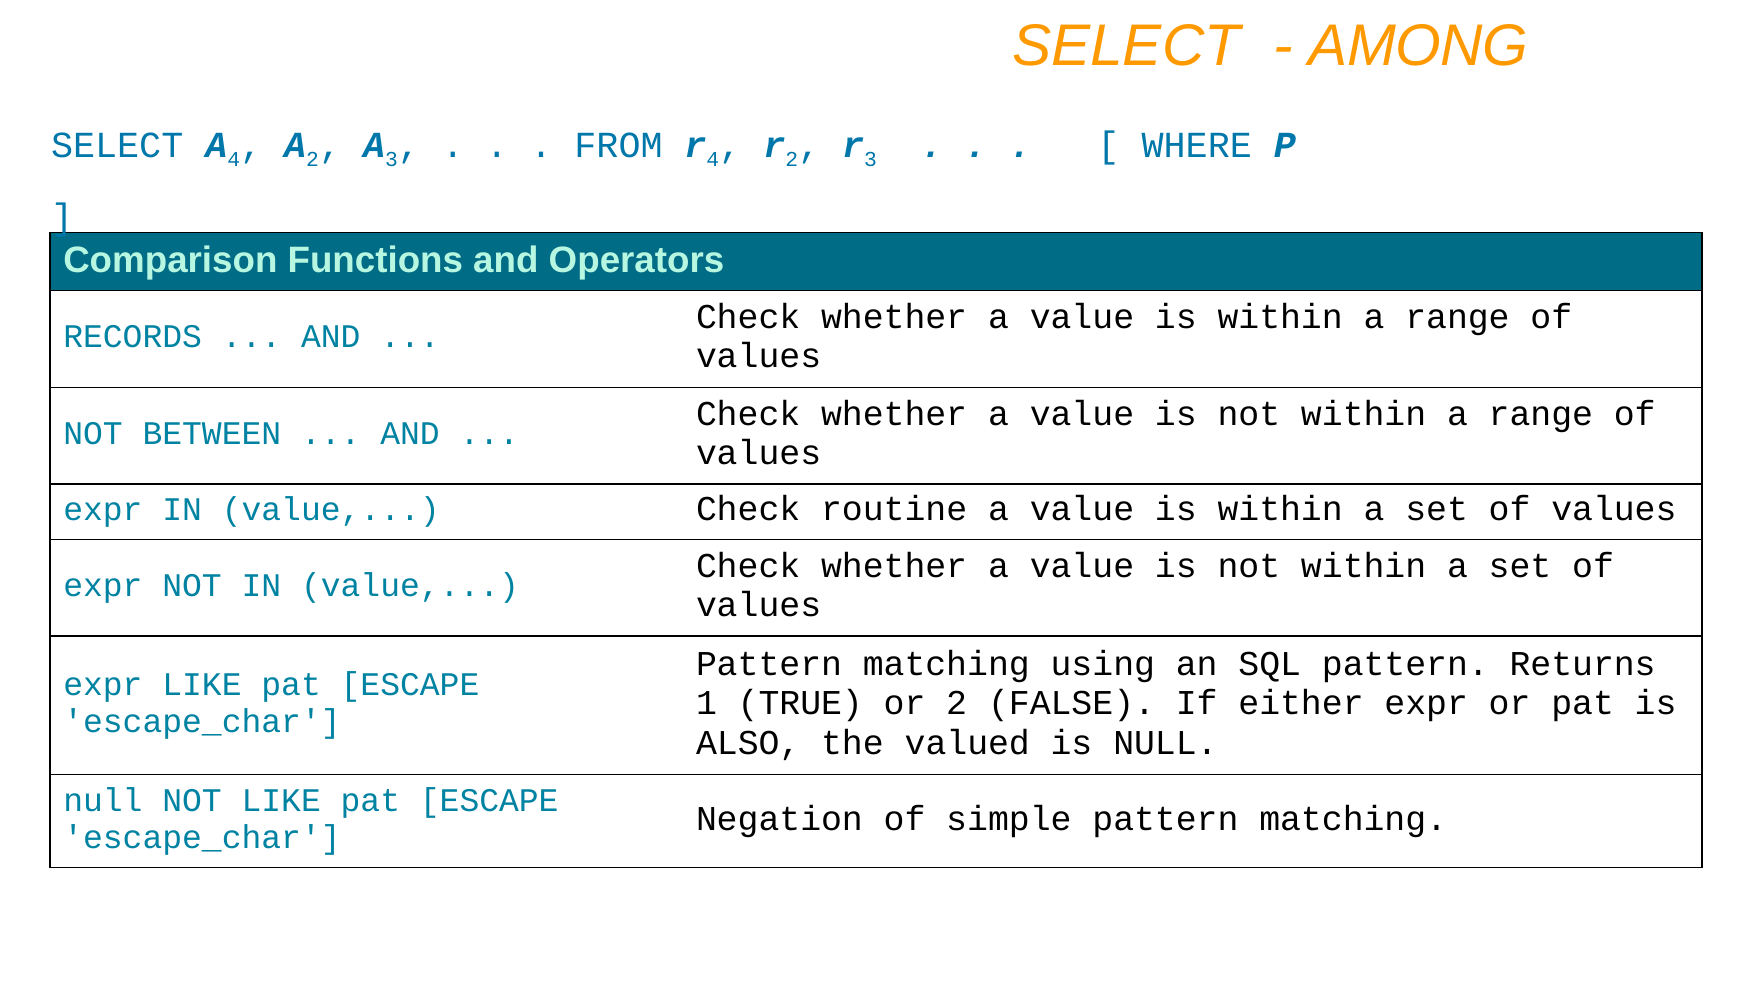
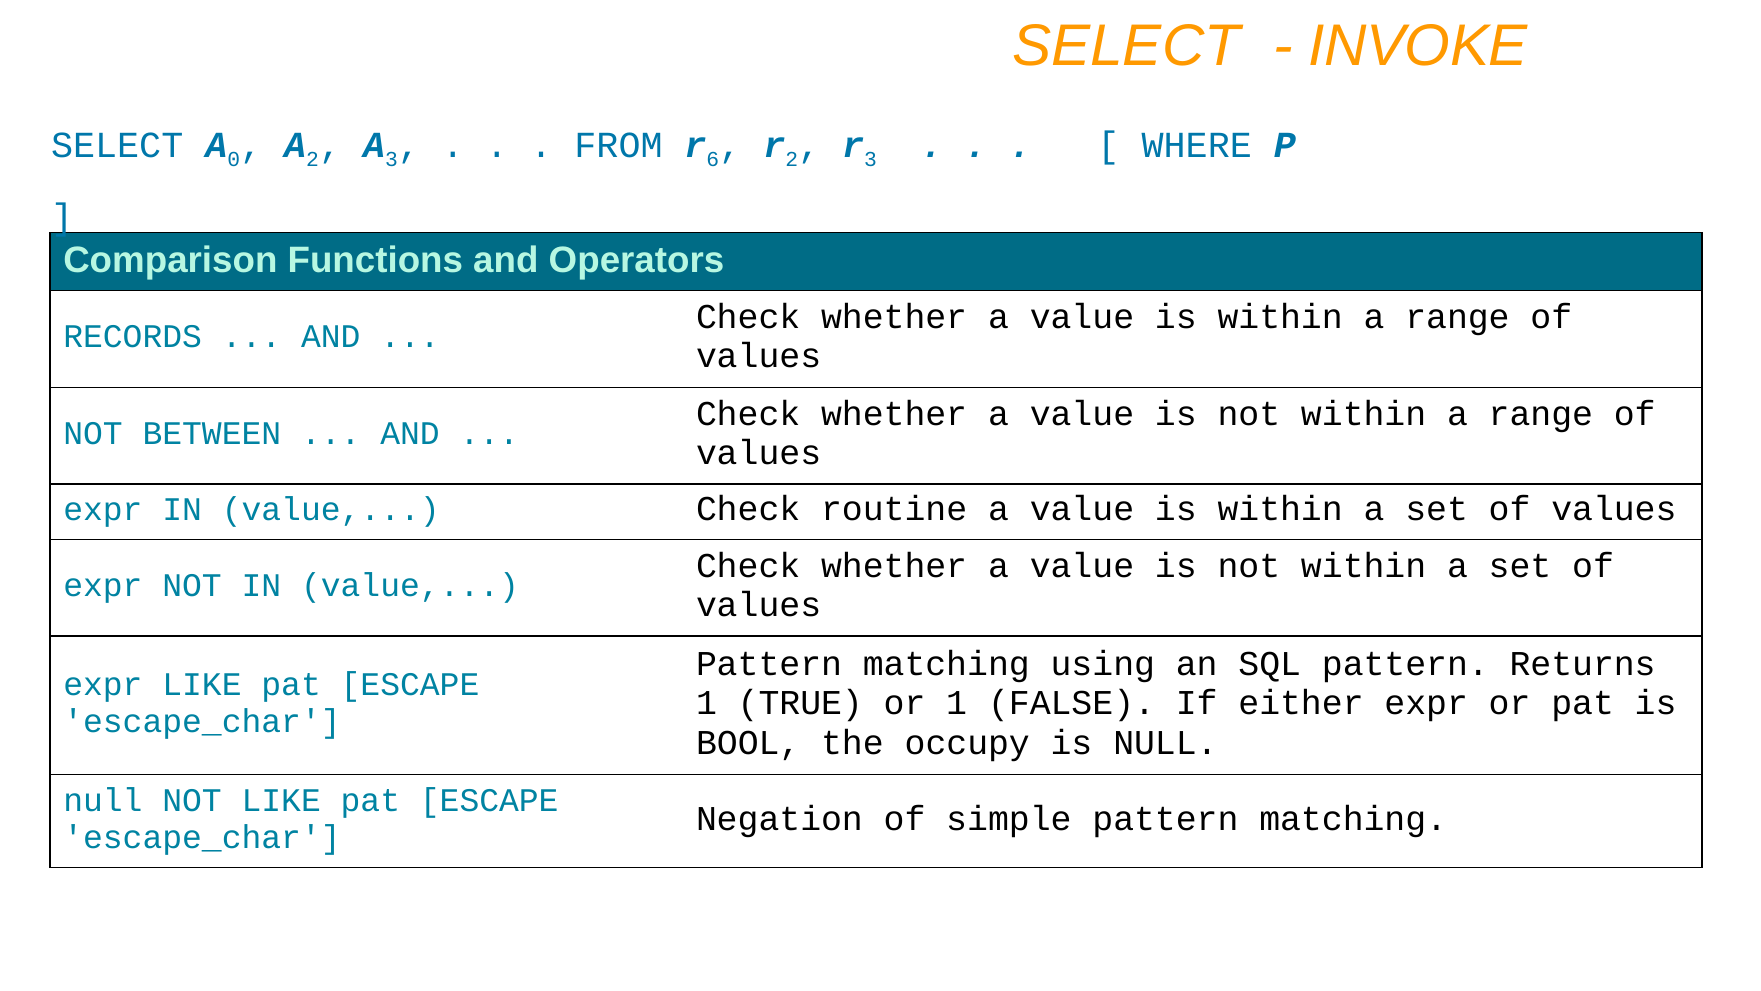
AMONG: AMONG -> INVOKE
A 4: 4 -> 0
4 at (713, 160): 4 -> 6
or 2: 2 -> 1
ALSO: ALSO -> BOOL
valued: valued -> occupy
